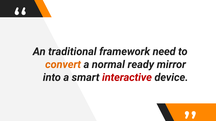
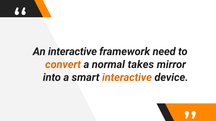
An traditional: traditional -> interactive
ready: ready -> takes
interactive at (127, 78) colour: red -> orange
